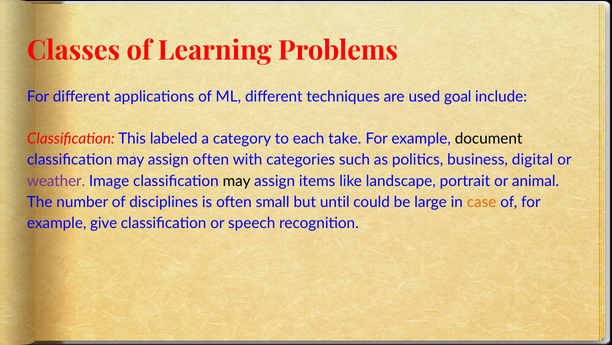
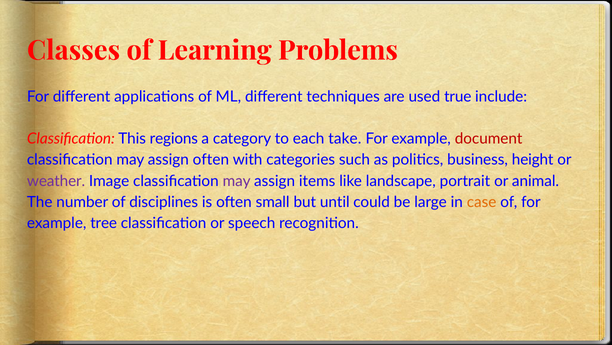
goal: goal -> true
labeled: labeled -> regions
document colour: black -> red
digital: digital -> height
may at (237, 181) colour: black -> purple
give: give -> tree
